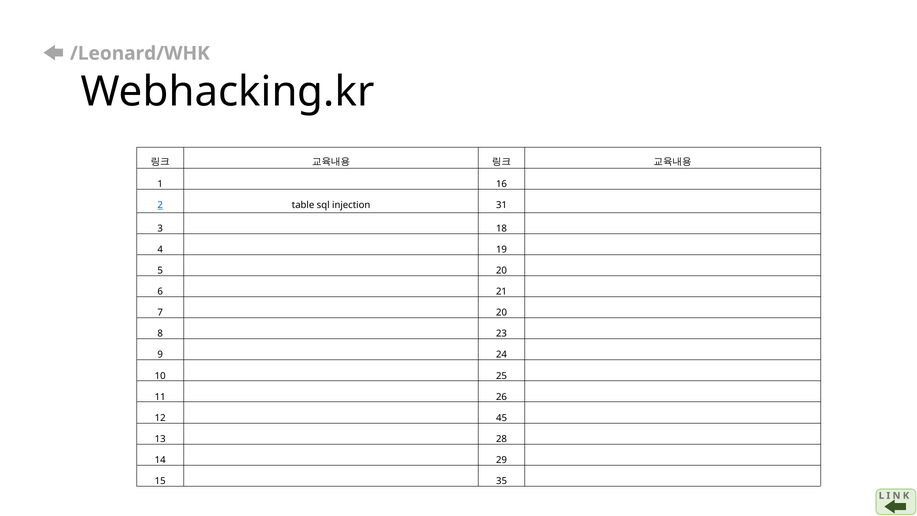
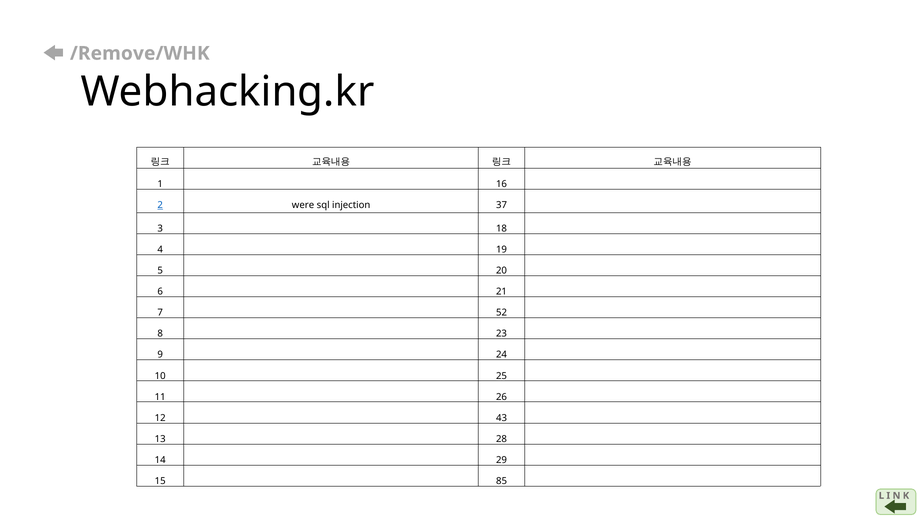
/Leonard/WHK: /Leonard/WHK -> /Remove/WHK
table: table -> were
31: 31 -> 37
7 20: 20 -> 52
45: 45 -> 43
35: 35 -> 85
